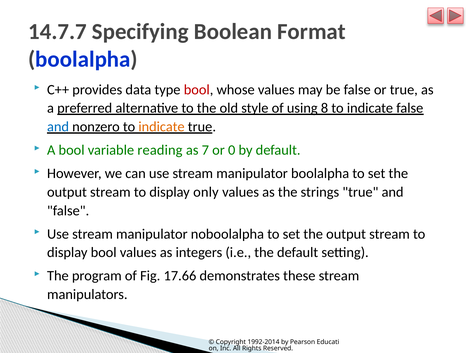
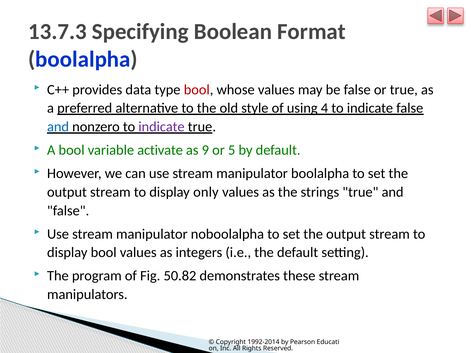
14.7.7: 14.7.7 -> 13.7.3
8: 8 -> 4
indicate at (162, 127) colour: orange -> purple
reading: reading -> activate
7: 7 -> 9
0: 0 -> 5
17.66: 17.66 -> 50.82
